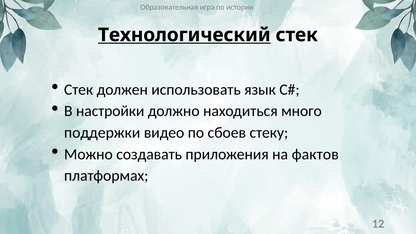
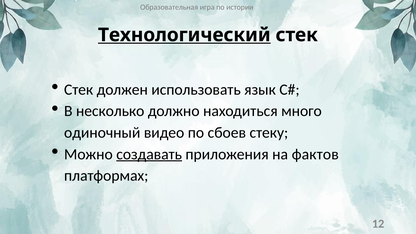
настройки: настройки -> несколько
поддержки: поддержки -> одиночный
создавать underline: none -> present
